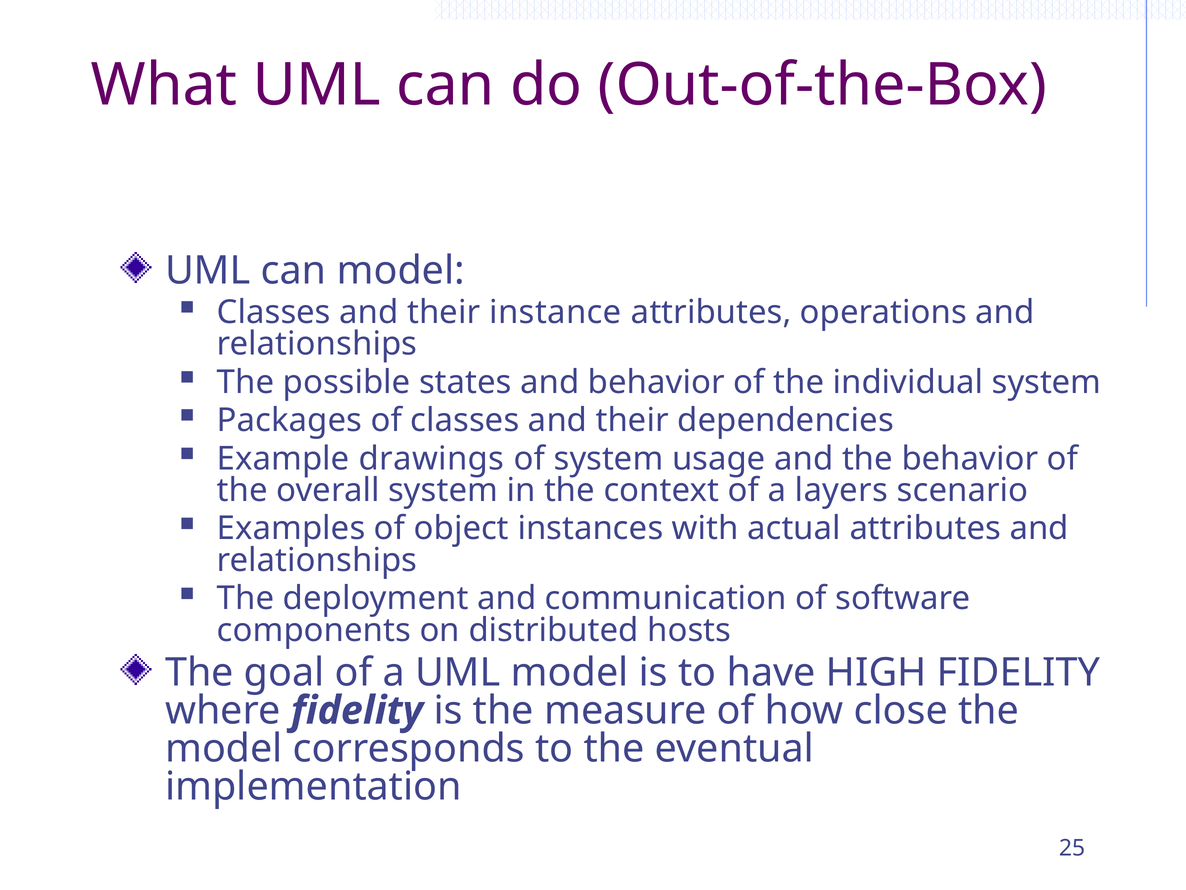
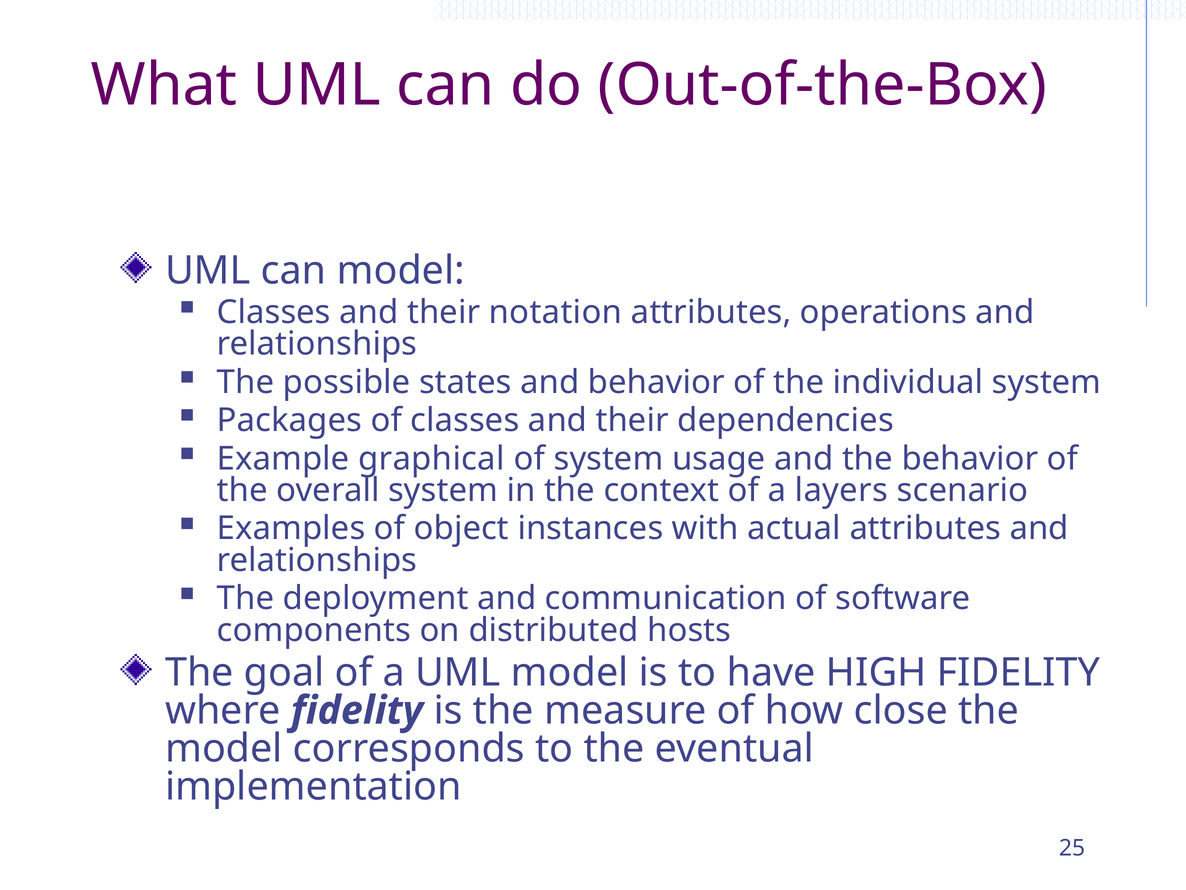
instance: instance -> notation
drawings: drawings -> graphical
